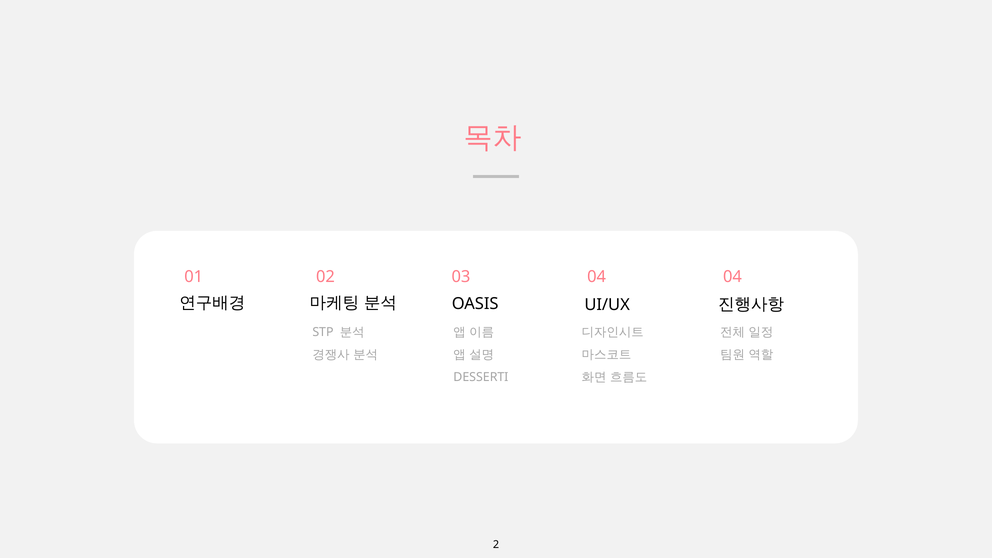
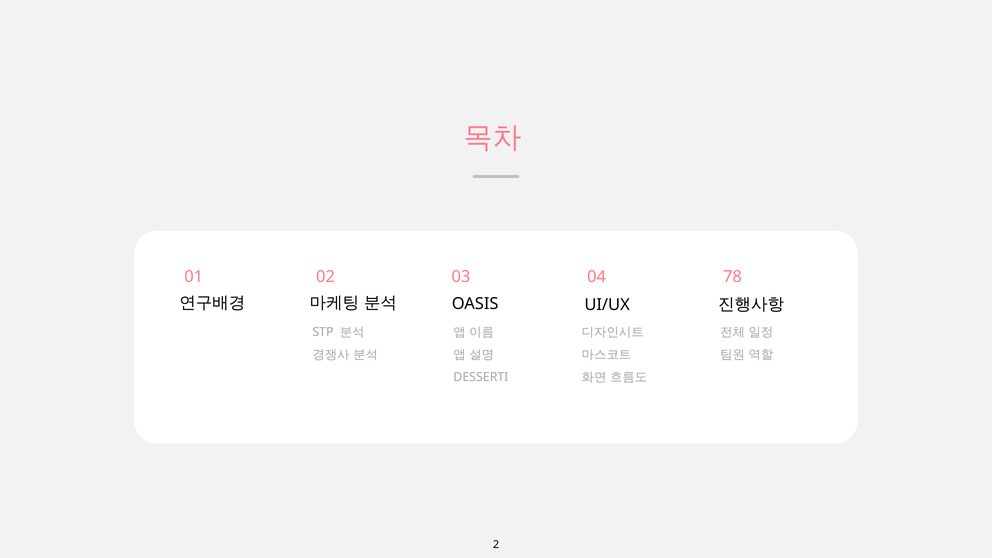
04 04: 04 -> 78
